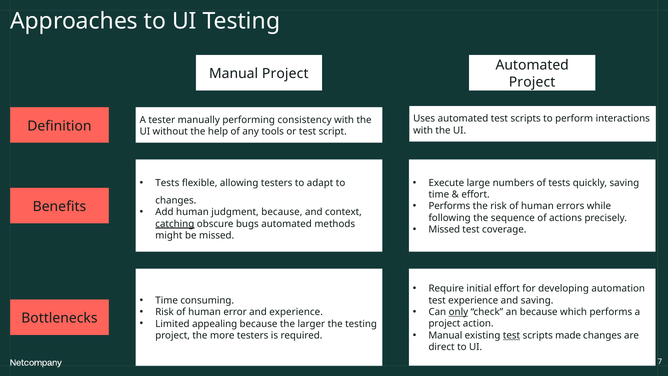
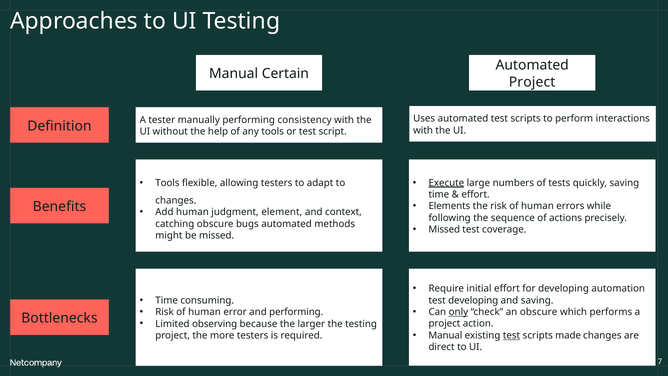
Manual Project: Project -> Certain
Tests at (167, 183): Tests -> Tools
Execute underline: none -> present
Performs at (449, 206): Performs -> Elements
judgment because: because -> element
catching underline: present -> none
test experience: experience -> developing
an because: because -> obscure
and experience: experience -> performing
appealing: appealing -> observing
